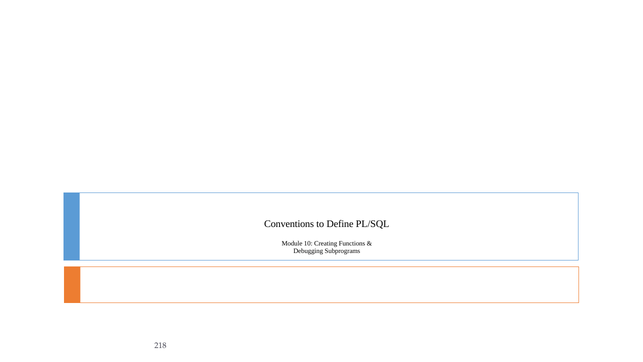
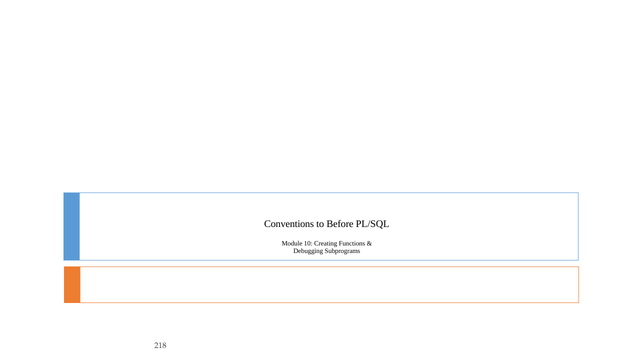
Define: Define -> Before
